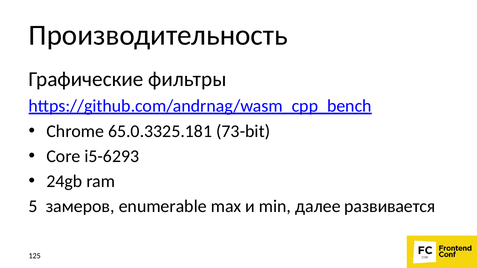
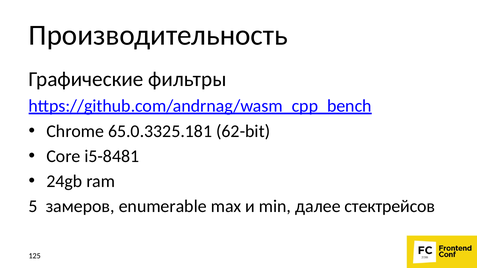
73-bit: 73-bit -> 62-bit
i5-6293: i5-6293 -> i5-8481
развивается: развивается -> стектрейсов
